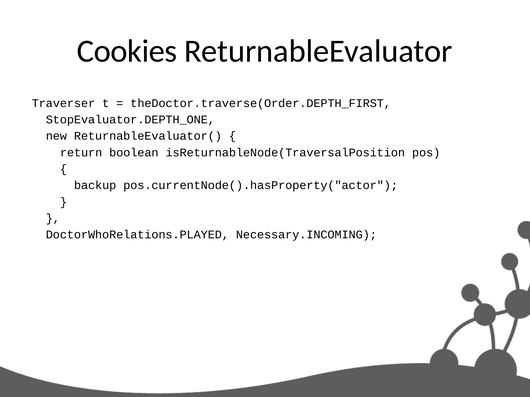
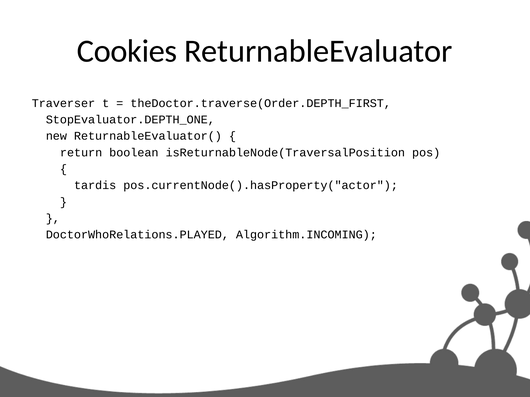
backup: backup -> tardis
Necessary.INCOMING: Necessary.INCOMING -> Algorithm.INCOMING
